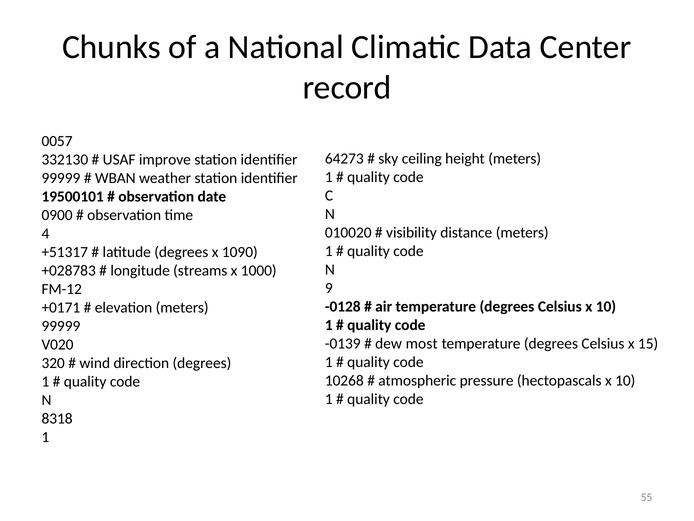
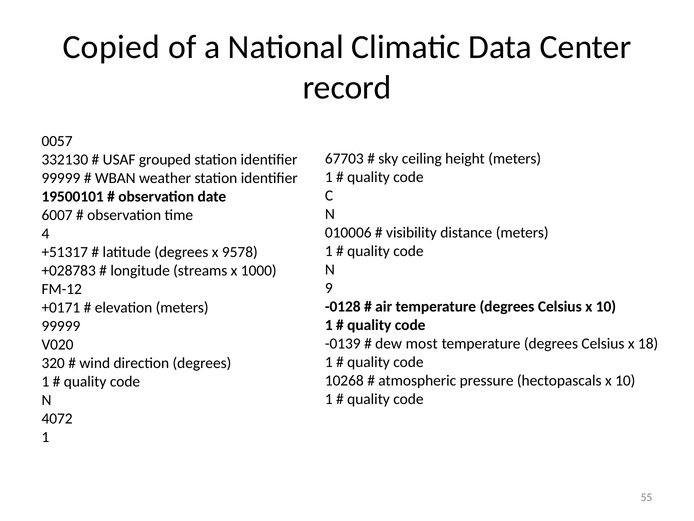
Chunks: Chunks -> Copied
64273: 64273 -> 67703
improve: improve -> grouped
0900: 0900 -> 6007
010020: 010020 -> 010006
1090: 1090 -> 9578
15: 15 -> 18
8318: 8318 -> 4072
